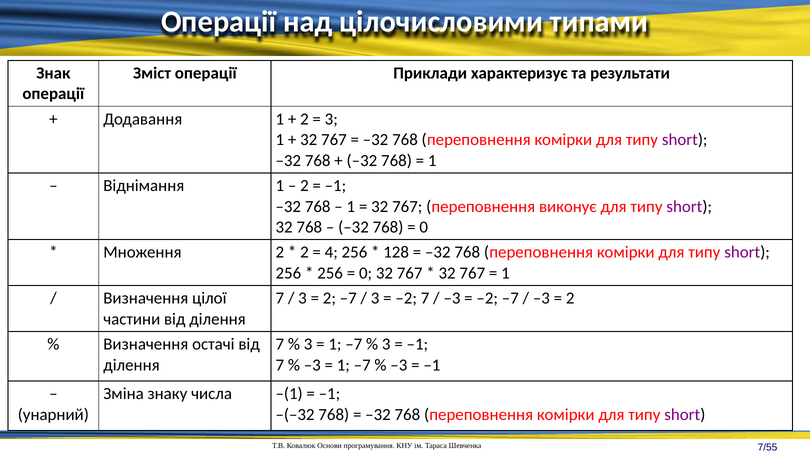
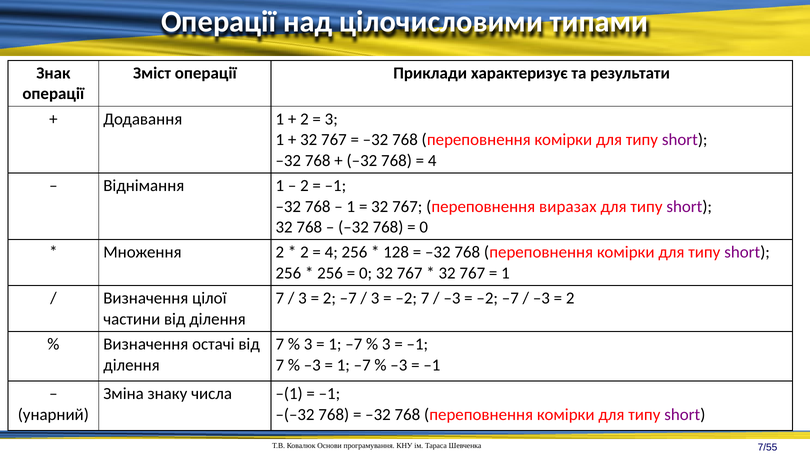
1 at (432, 160): 1 -> 4
виконує: виконує -> виразах
